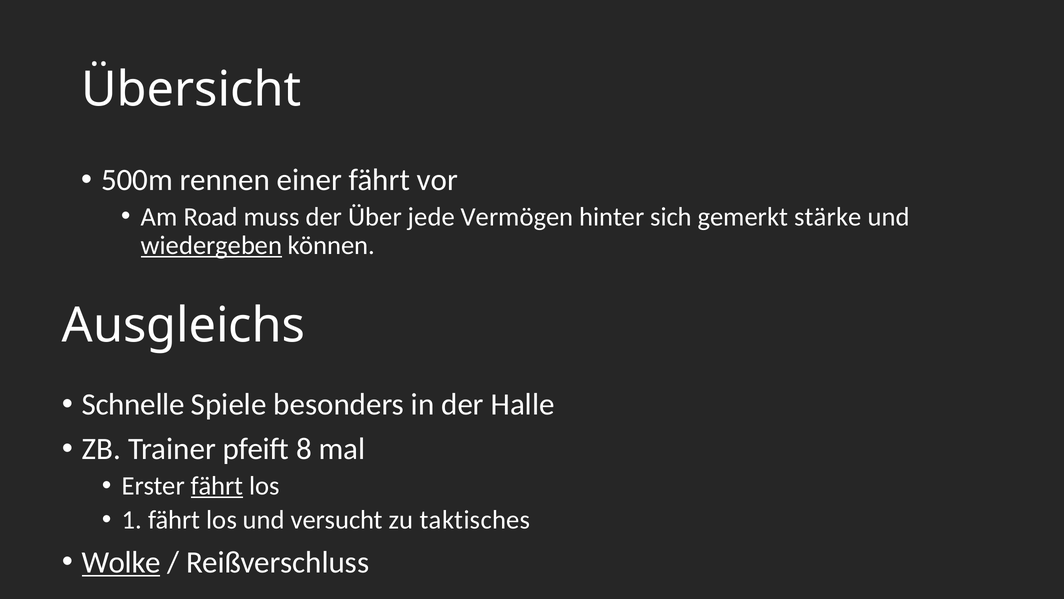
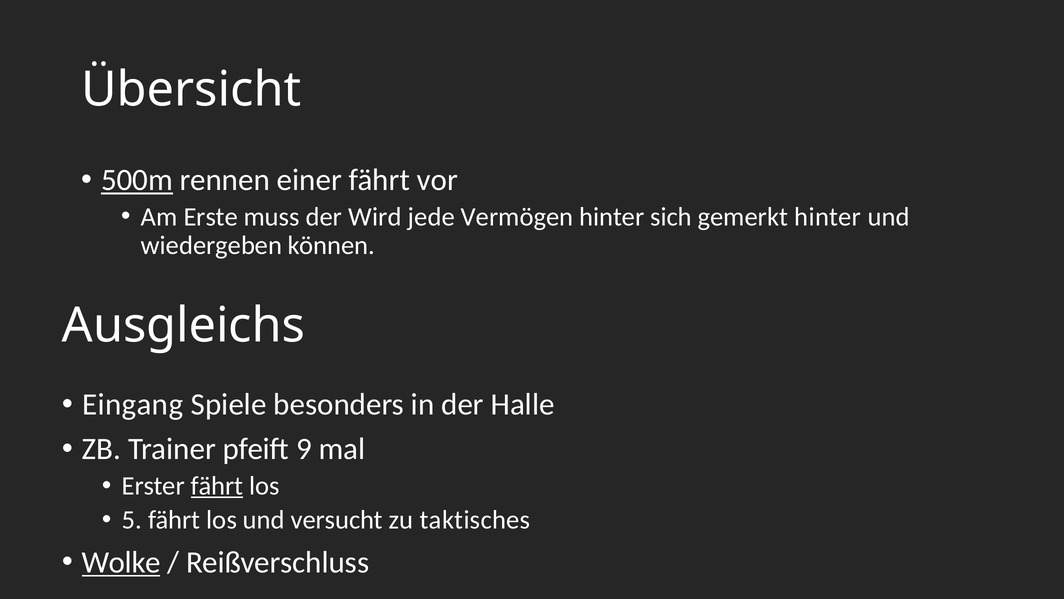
500m underline: none -> present
Road: Road -> Erste
Über: Über -> Wird
gemerkt stärke: stärke -> hinter
wiedergeben underline: present -> none
Schnelle: Schnelle -> Eingang
8: 8 -> 9
1: 1 -> 5
